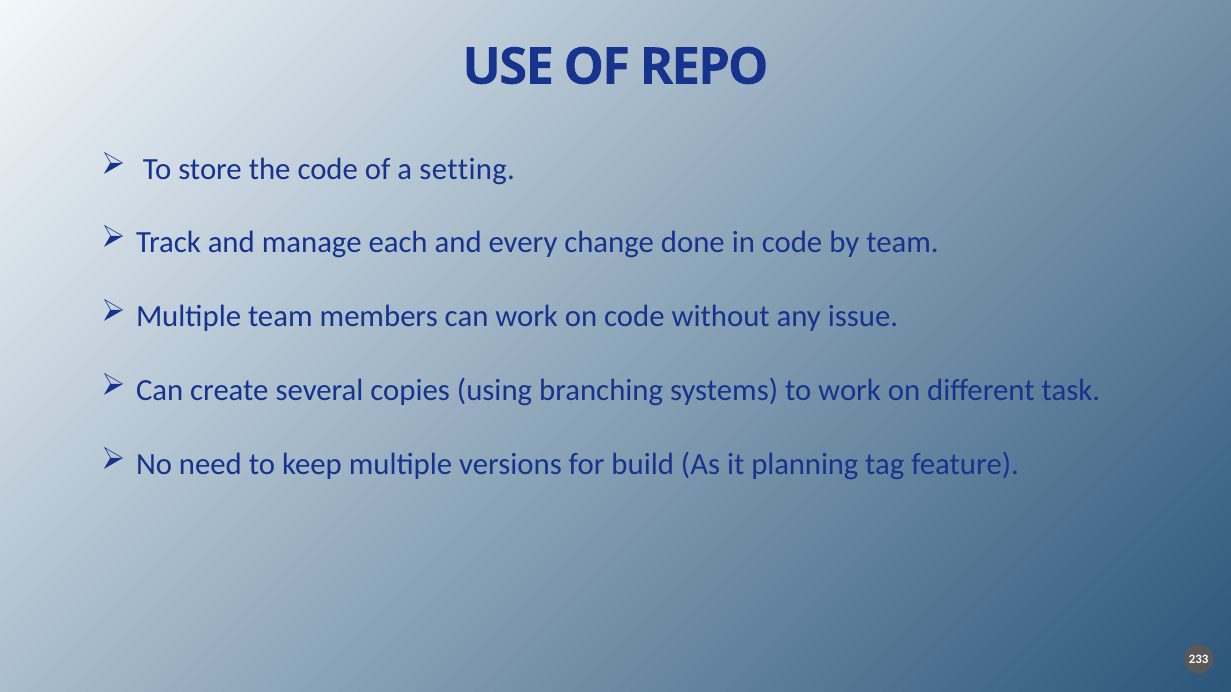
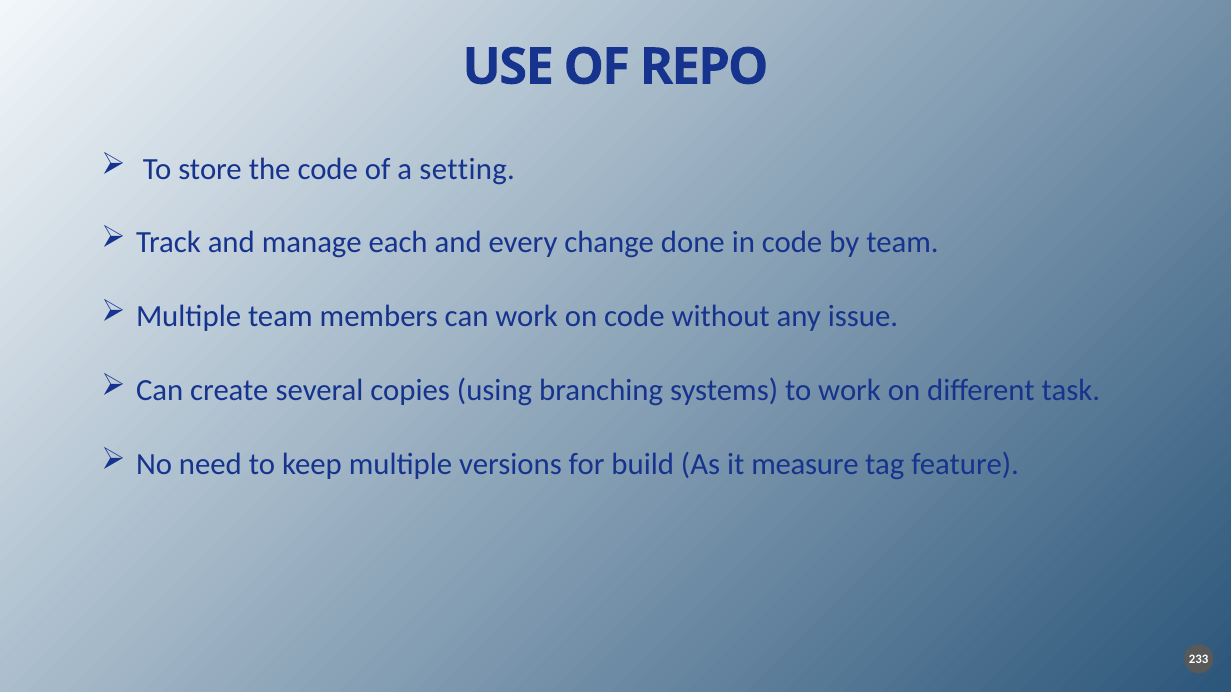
planning: planning -> measure
